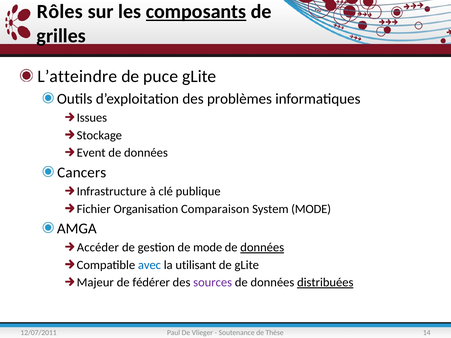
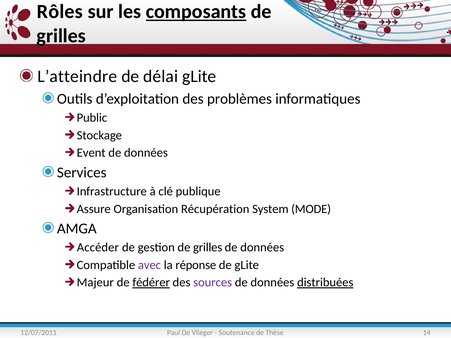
puce: puce -> délai
Issues: Issues -> Public
Cancers: Cancers -> Services
Fichier: Fichier -> Assure
Comparaison: Comparaison -> Récupération
gestion de mode: mode -> grilles
données at (262, 248) underline: present -> none
avec colour: blue -> purple
utilisant: utilisant -> réponse
fédérer underline: none -> present
